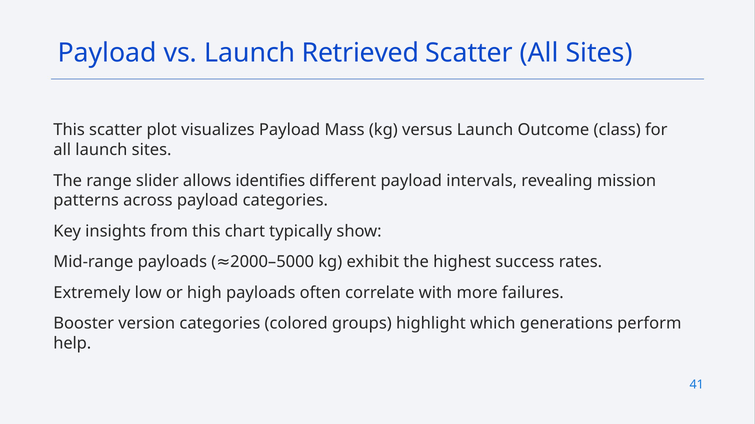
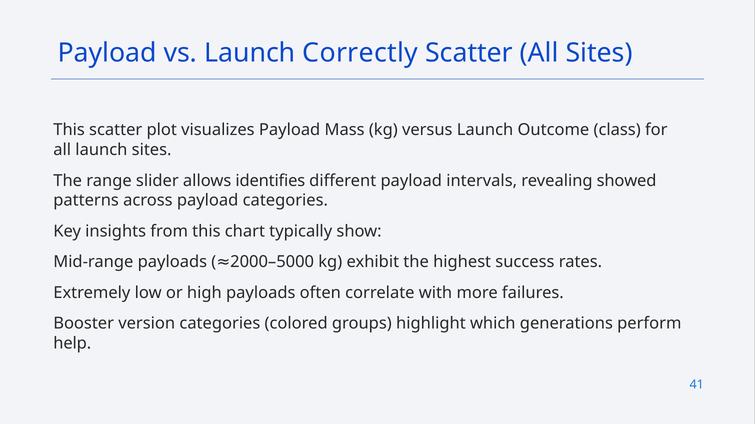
Retrieved: Retrieved -> Correctly
mission: mission -> showed
